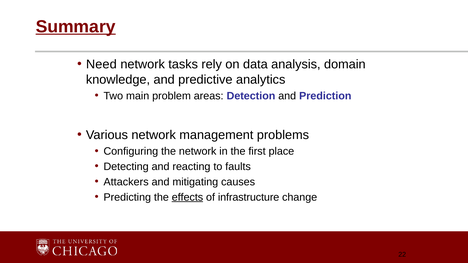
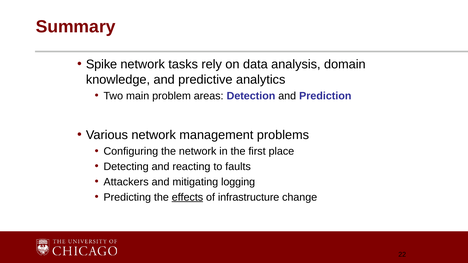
Summary underline: present -> none
Need: Need -> Spike
causes: causes -> logging
